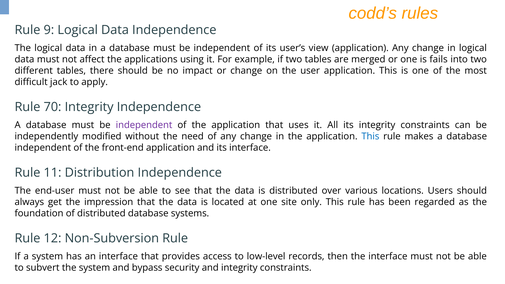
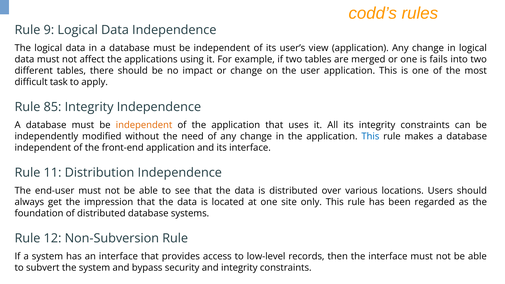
jack: jack -> task
70: 70 -> 85
independent at (144, 125) colour: purple -> orange
